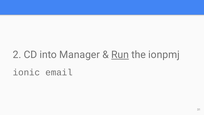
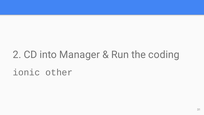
Run underline: present -> none
ionpmj: ionpmj -> coding
email: email -> other
